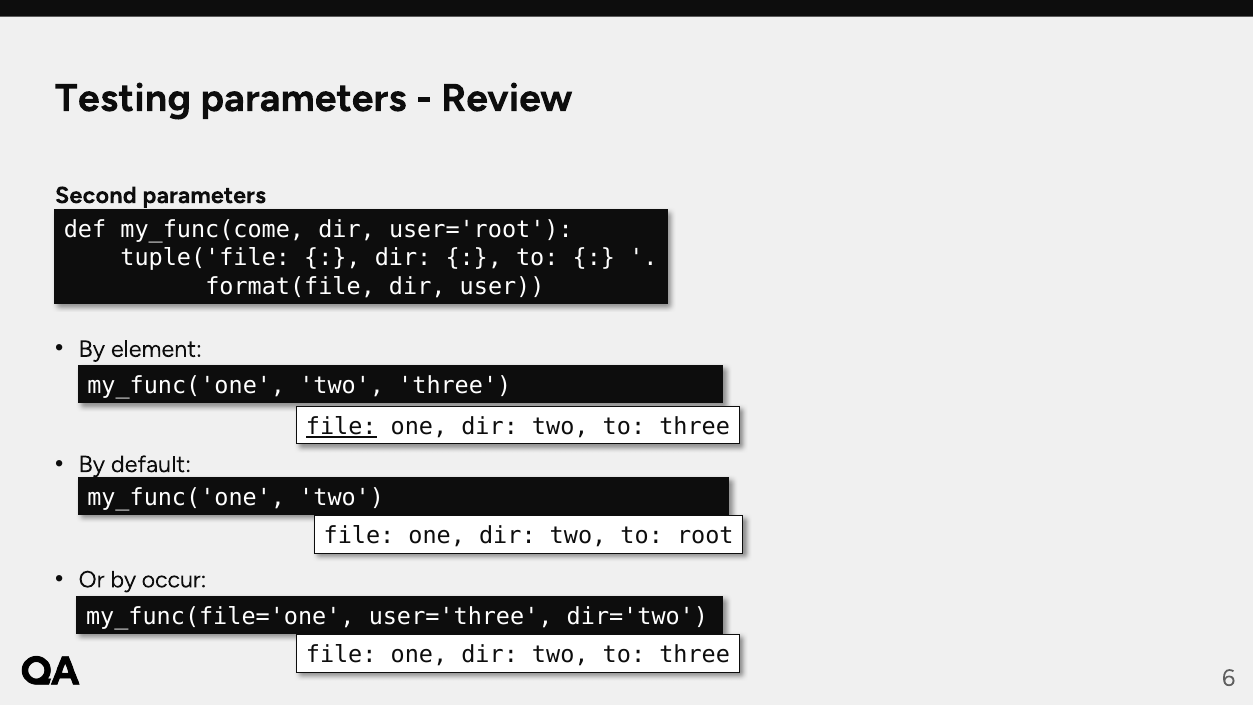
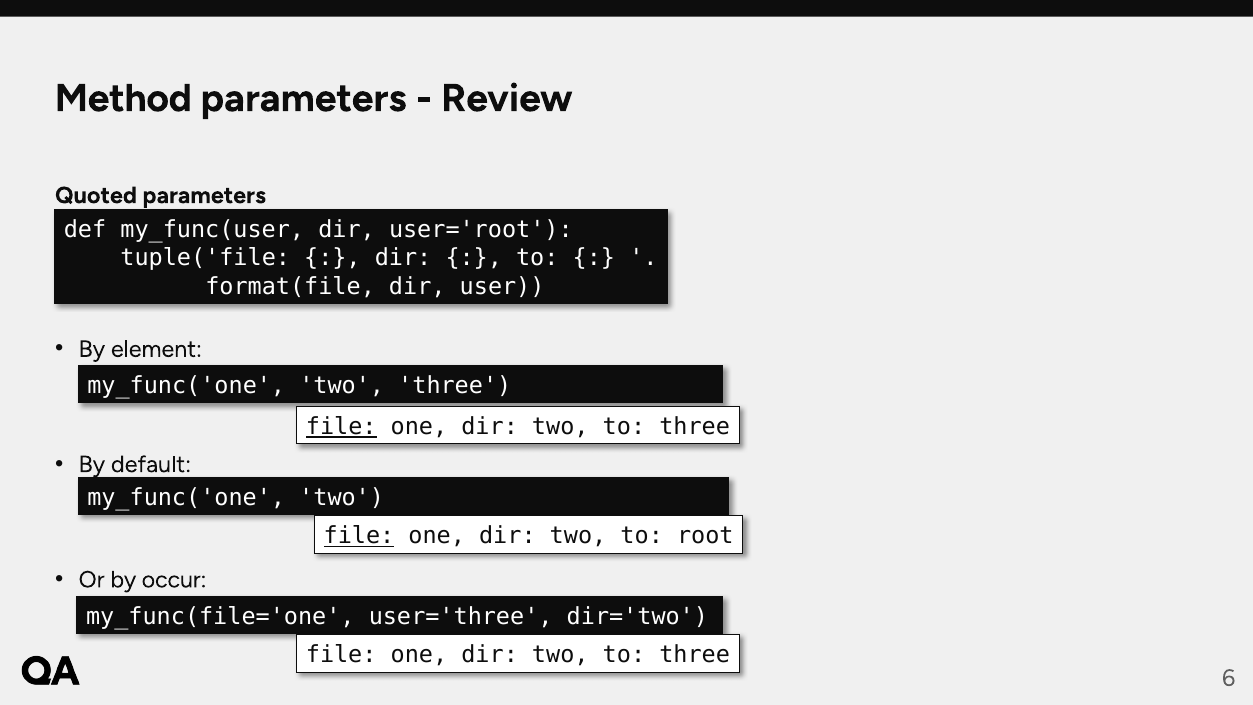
Testing: Testing -> Method
Second: Second -> Quoted
my_func(come: my_func(come -> my_func(user
file at (359, 536) underline: none -> present
